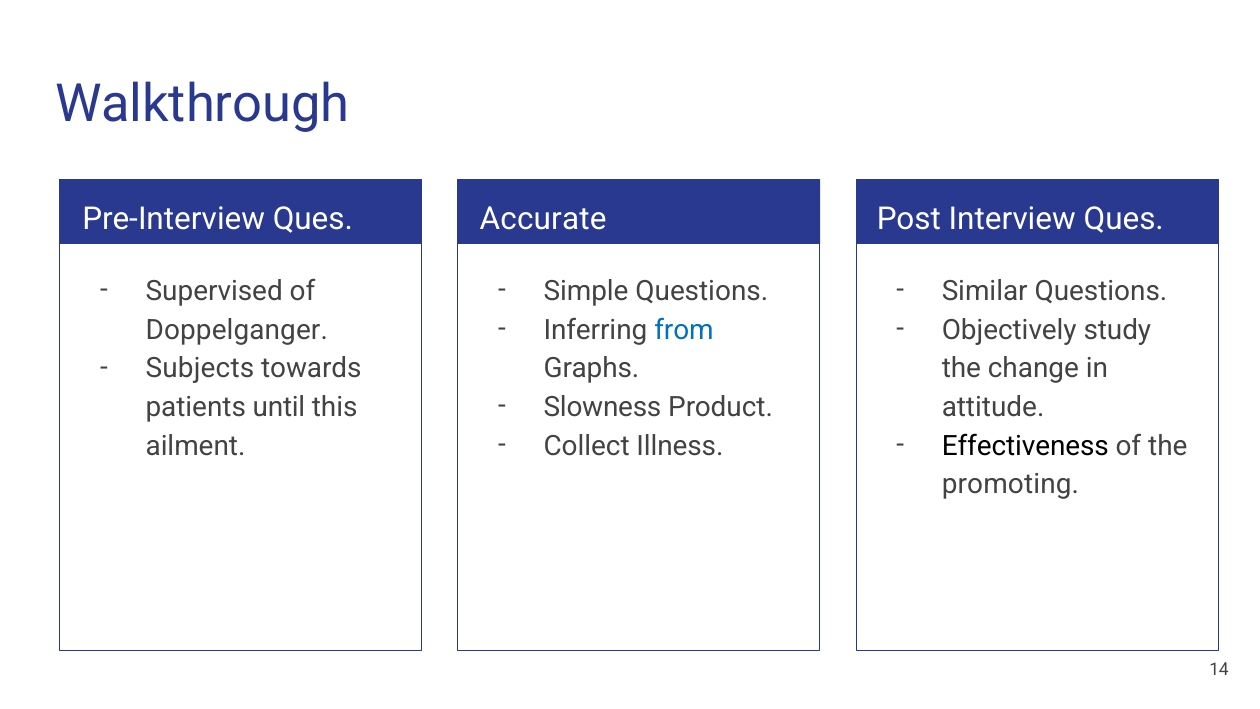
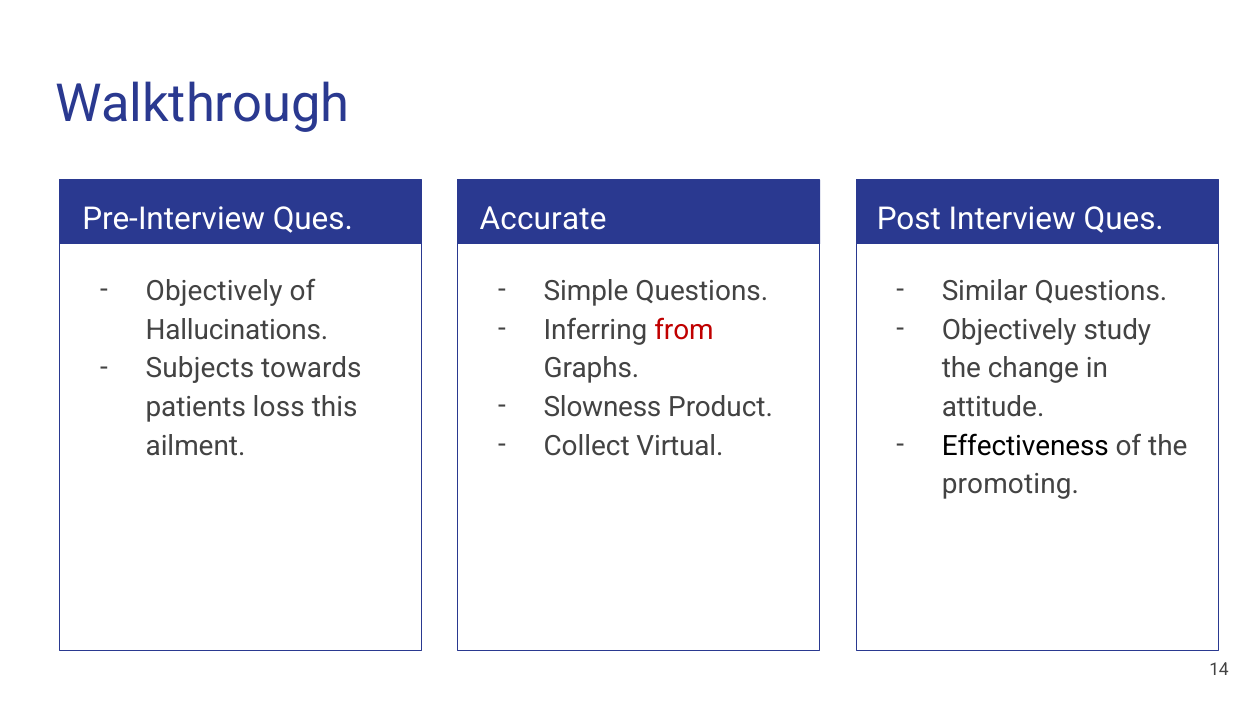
Supervised at (214, 291): Supervised -> Objectively
from colour: blue -> red
Doppelganger: Doppelganger -> Hallucinations
until: until -> loss
Illness: Illness -> Virtual
